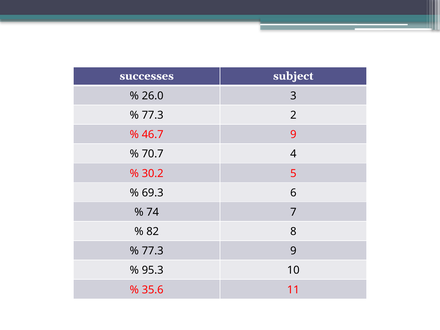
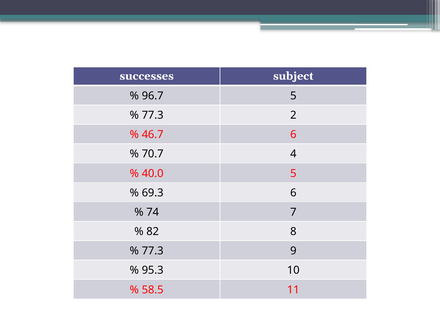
26.0: 26.0 -> 96.7
3 at (293, 96): 3 -> 5
9 at (293, 135): 9 -> 6
30.2: 30.2 -> 40.0
35.6: 35.6 -> 58.5
